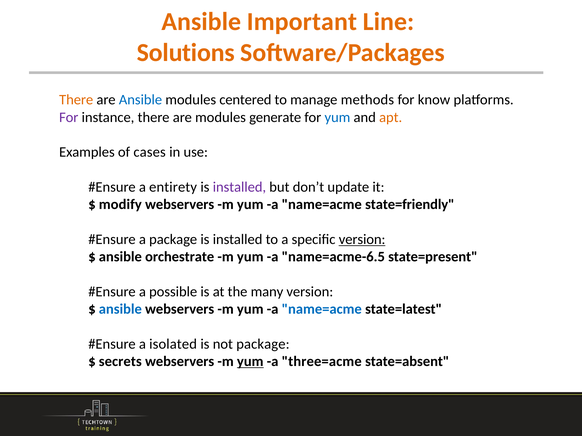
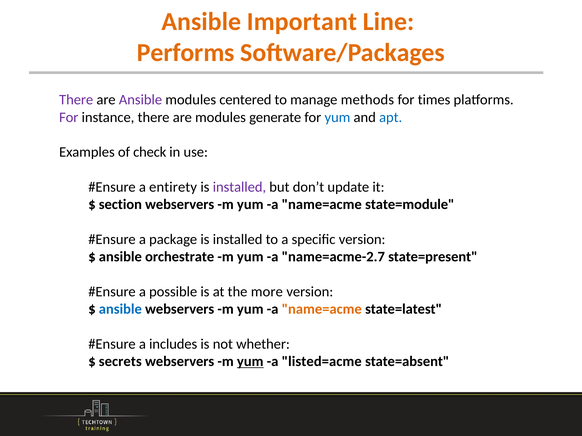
Solutions: Solutions -> Performs
There at (76, 100) colour: orange -> purple
Ansible at (140, 100) colour: blue -> purple
know: know -> times
apt colour: orange -> blue
cases: cases -> check
modify: modify -> section
state=friendly: state=friendly -> state=module
version at (362, 240) underline: present -> none
name=acme-6.5: name=acme-6.5 -> name=acme-2.7
many: many -> more
name=acme at (322, 309) colour: blue -> orange
isolated: isolated -> includes
not package: package -> whether
three=acme: three=acme -> listed=acme
